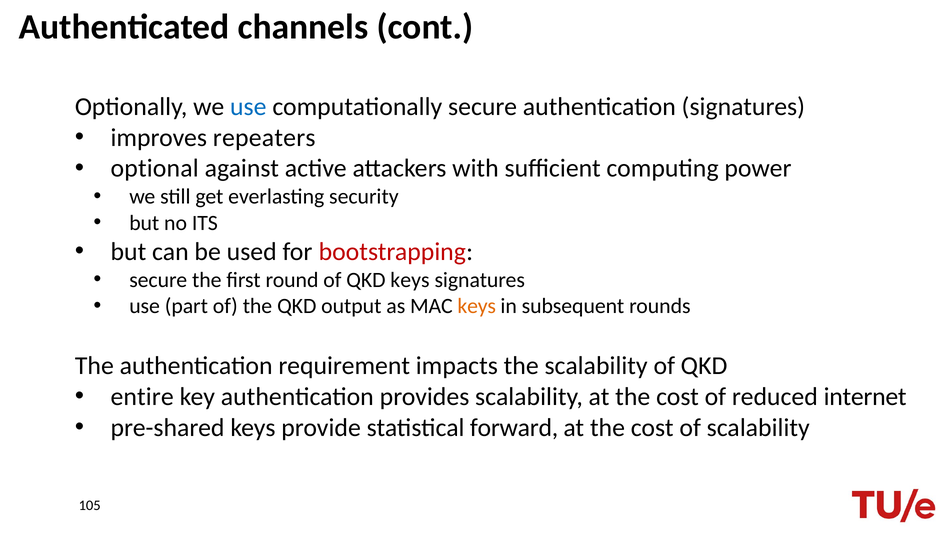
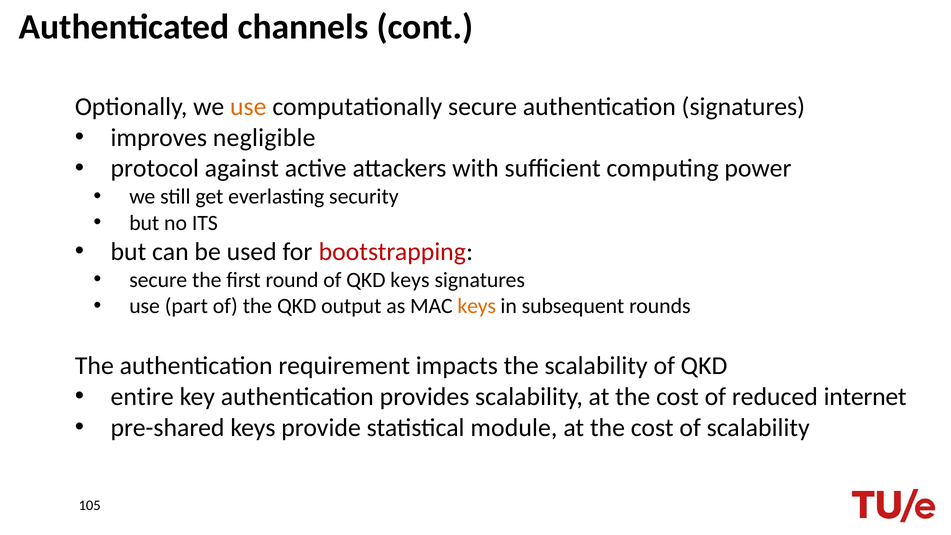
use at (248, 107) colour: blue -> orange
repeaters: repeaters -> negligible
optional: optional -> protocol
forward: forward -> module
